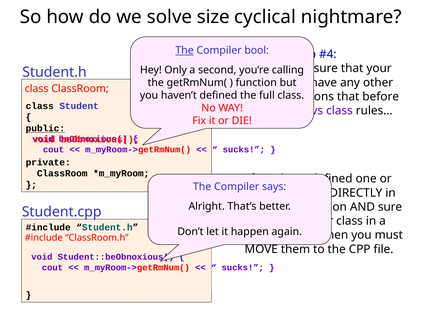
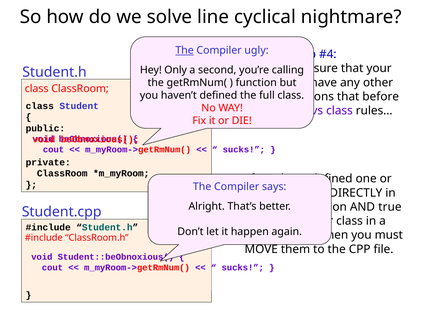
size: size -> line
bool: bool -> ugly
public underline: present -> none
AND sure: sure -> true
